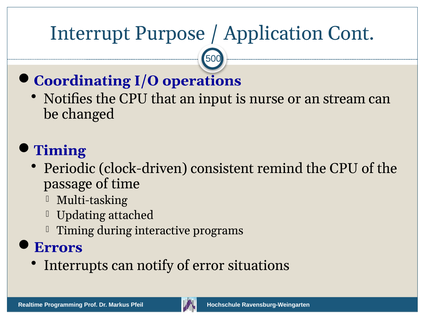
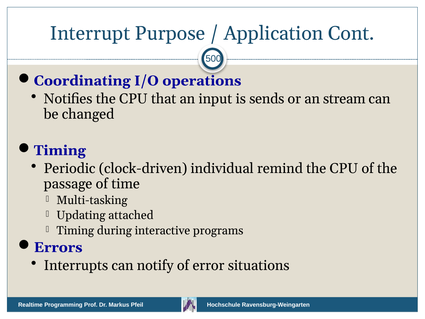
nurse: nurse -> sends
consistent: consistent -> individual
